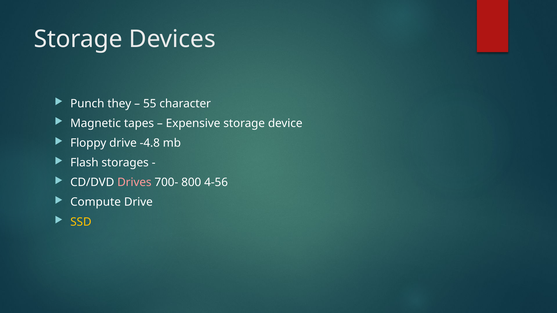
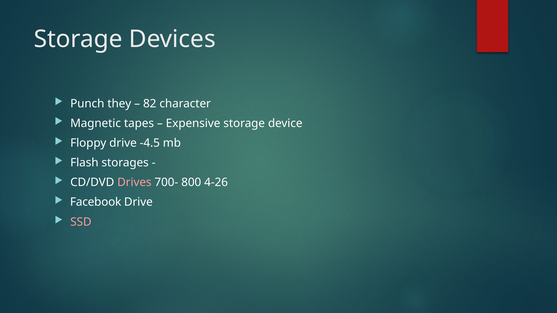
55: 55 -> 82
-4.8: -4.8 -> -4.5
4-56: 4-56 -> 4-26
Compute: Compute -> Facebook
SSD colour: yellow -> pink
